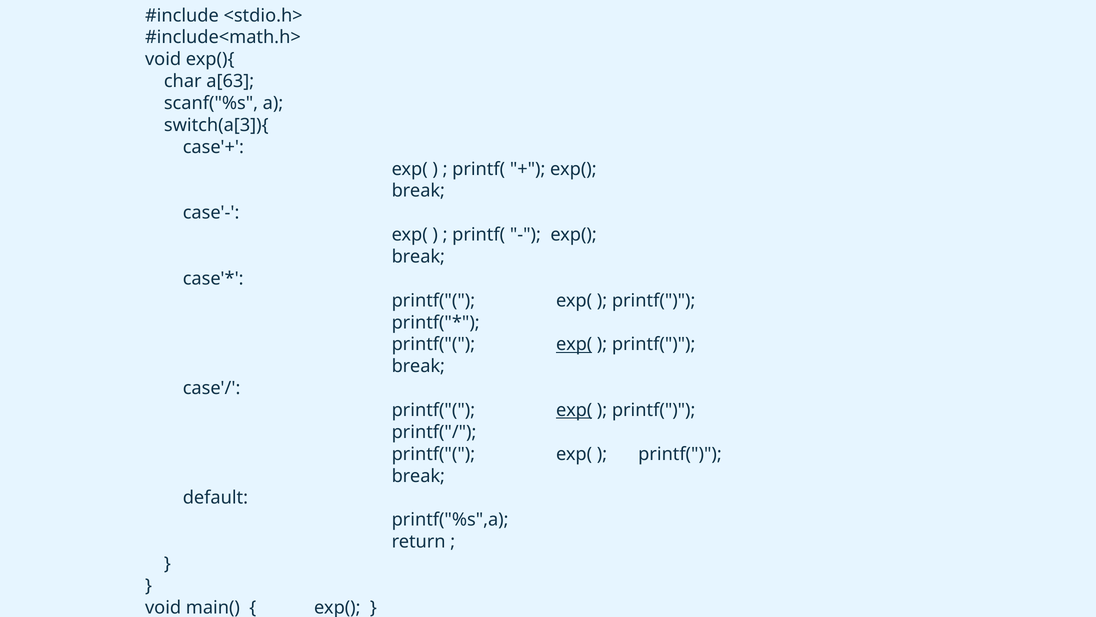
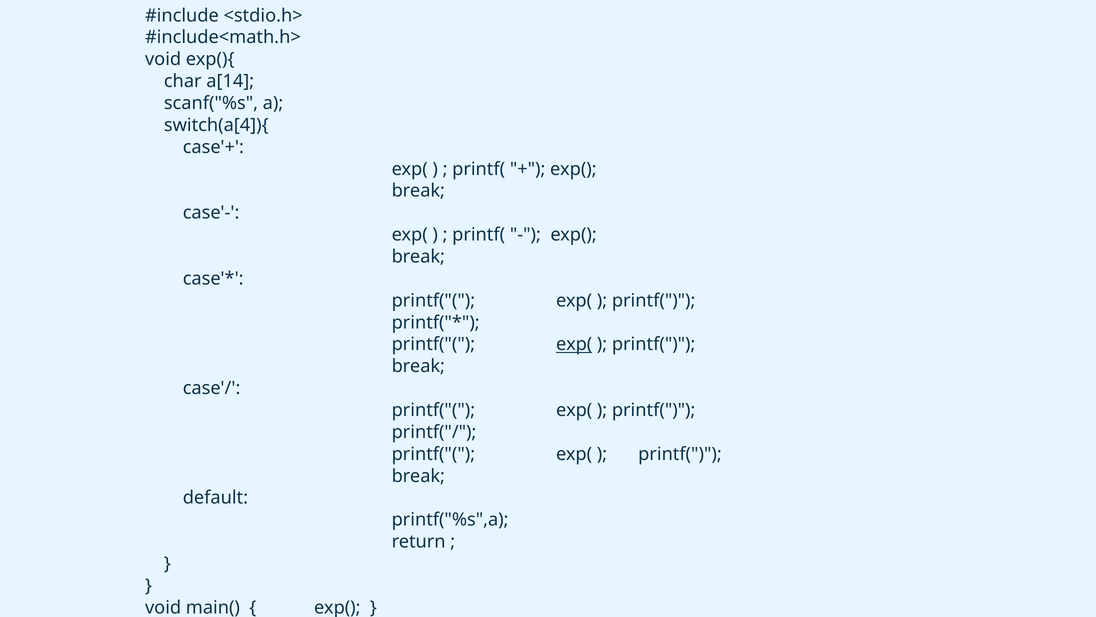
a[63: a[63 -> a[14
switch(a[3]){: switch(a[3]){ -> switch(a[4]){
exp( at (574, 410) underline: present -> none
